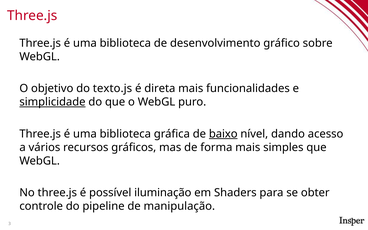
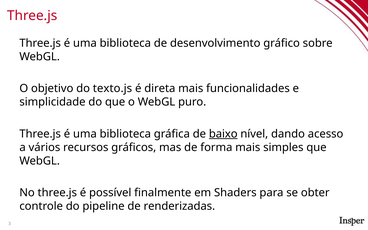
simplicidade underline: present -> none
iluminação: iluminação -> finalmente
manipulação: manipulação -> renderizadas
